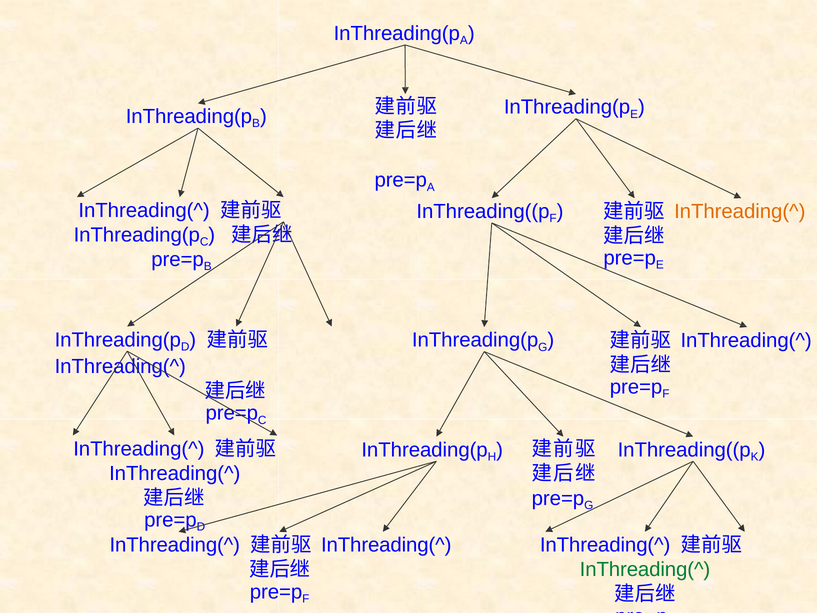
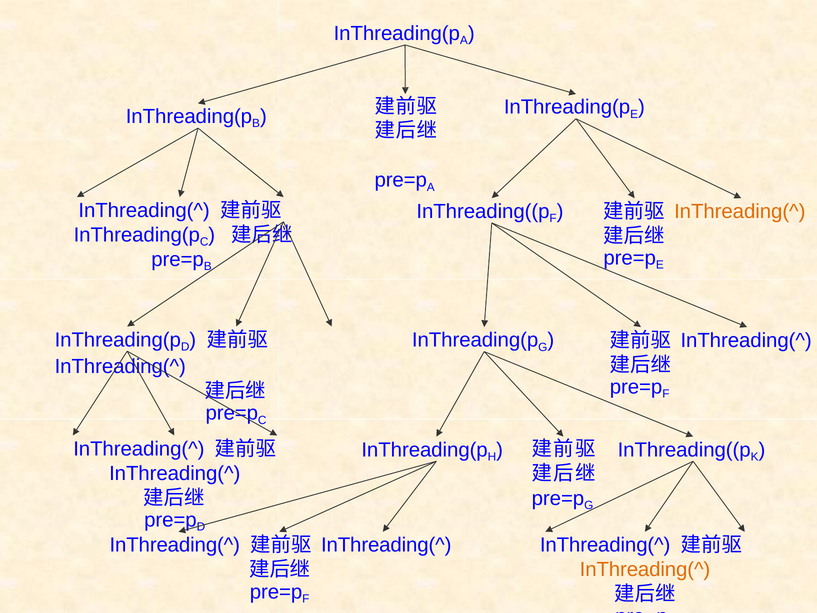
InThreading(^ at (645, 570) colour: green -> orange
